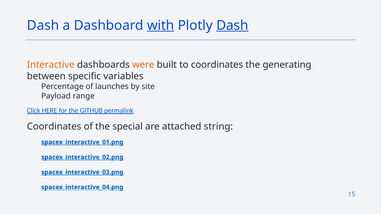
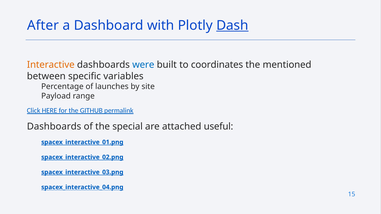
Dash at (43, 25): Dash -> After
with underline: present -> none
were colour: orange -> blue
generating: generating -> mentioned
Coordinates at (54, 127): Coordinates -> Dashboards
string: string -> useful
